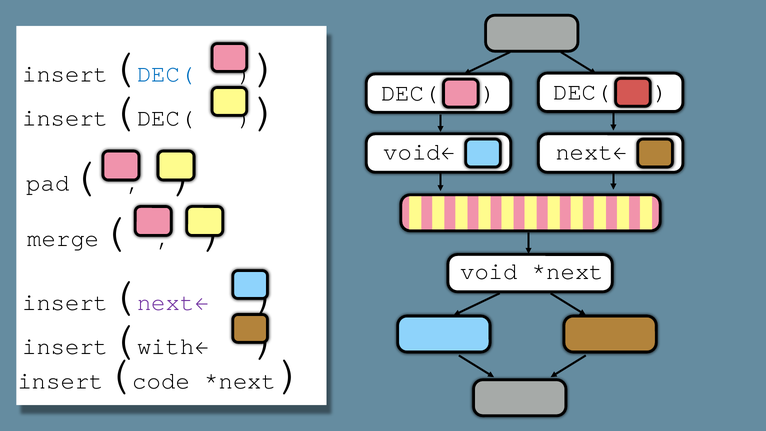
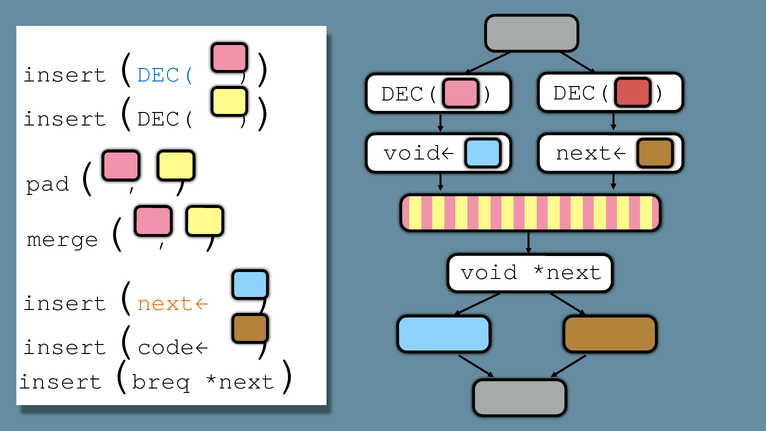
next← at (173, 302) colour: purple -> orange
with←: with← -> code←
code: code -> breq
